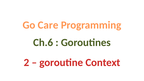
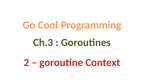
Care: Care -> Cool
Ch.6: Ch.6 -> Ch.3
